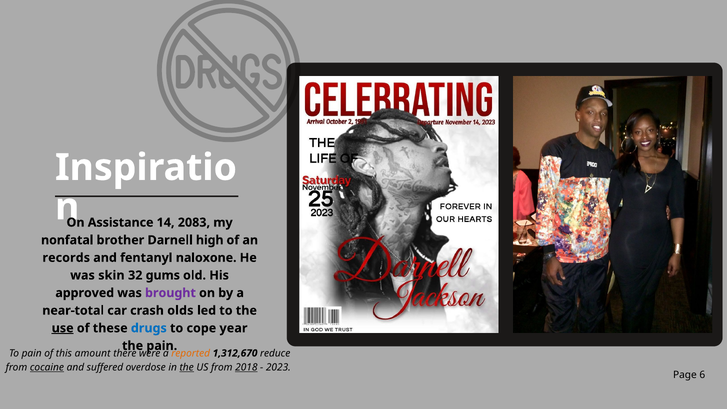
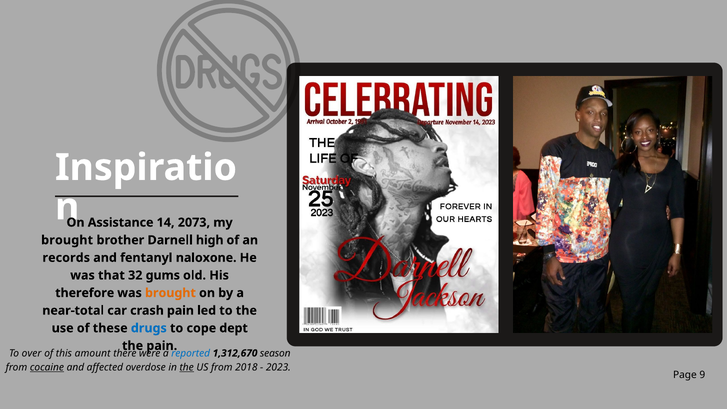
2083: 2083 -> 2073
nonfatal at (67, 240): nonfatal -> brought
skin: skin -> that
approved: approved -> therefore
brought at (170, 293) colour: purple -> orange
crash olds: olds -> pain
use underline: present -> none
year: year -> dept
To pain: pain -> over
reported colour: orange -> blue
reduce: reduce -> season
suffered: suffered -> affected
2018 underline: present -> none
6: 6 -> 9
